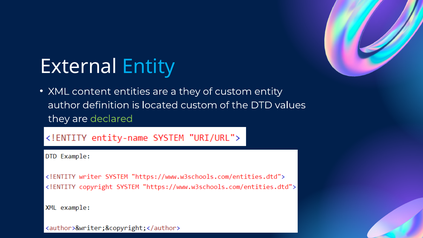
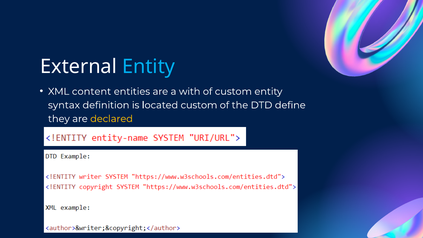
a they: they -> with
author: author -> syntax
values: values -> define
declared colour: light green -> yellow
